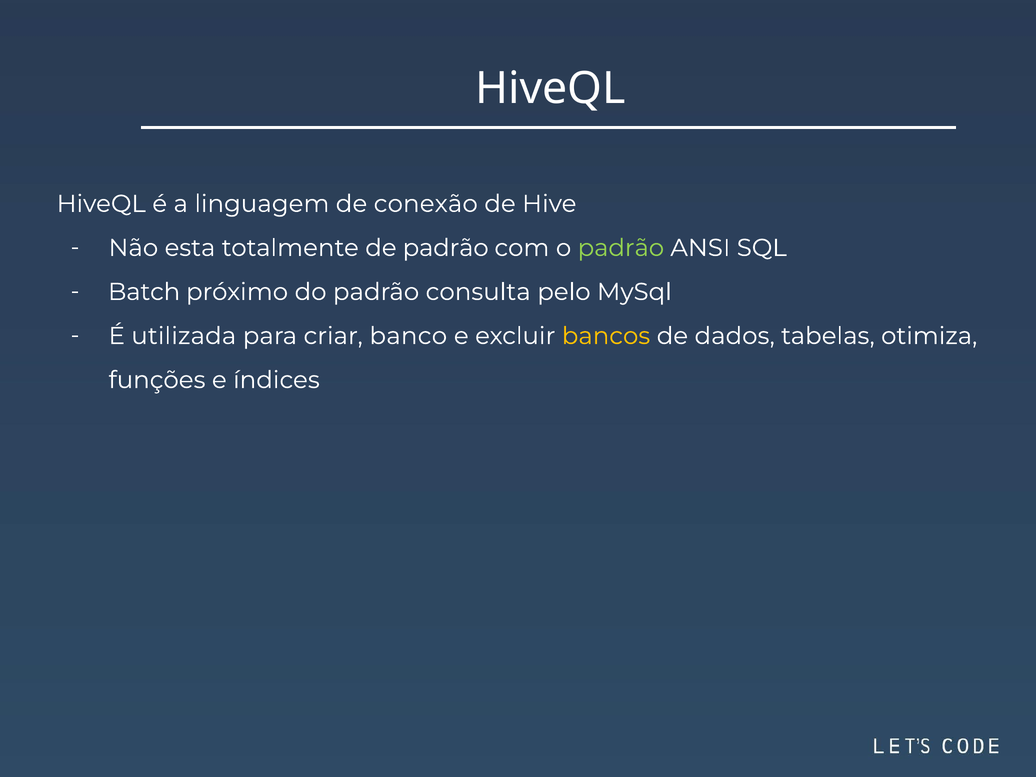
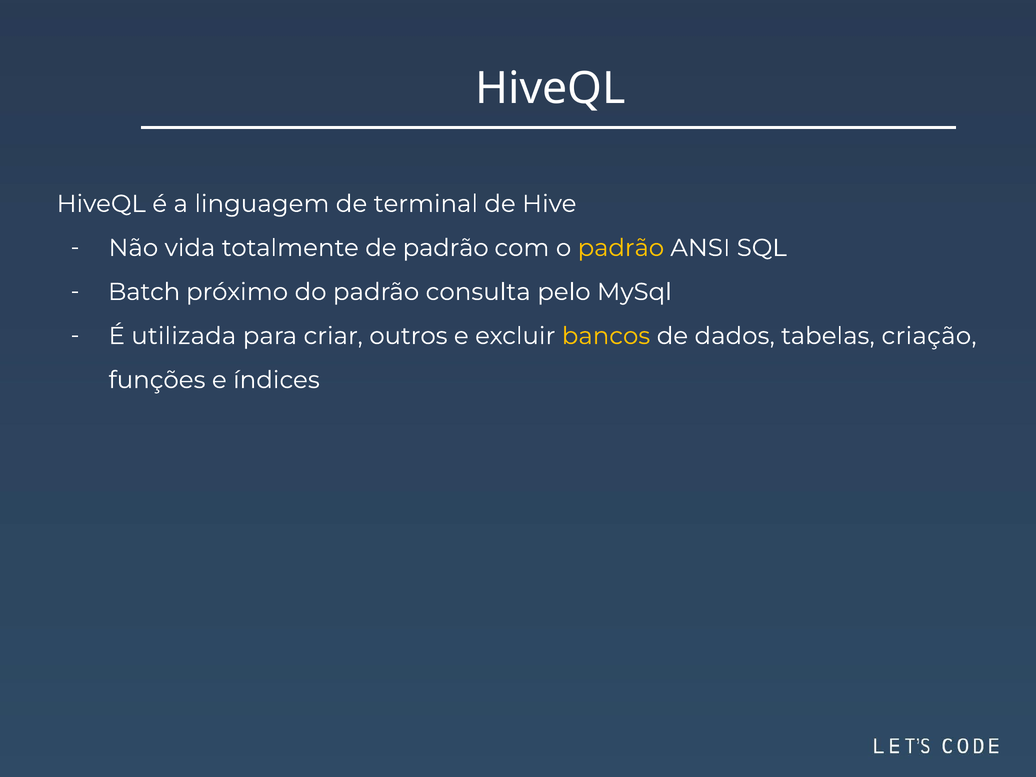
conexão: conexão -> terminal
esta: esta -> vida
padrão at (621, 248) colour: light green -> yellow
banco: banco -> outros
otimiza: otimiza -> criação
